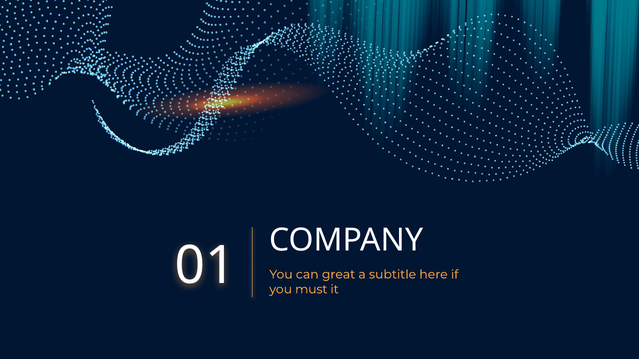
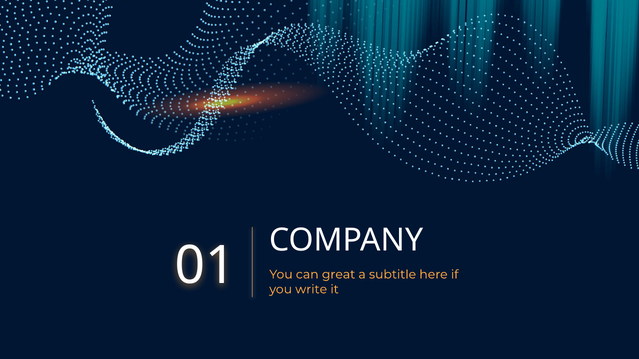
must: must -> write
